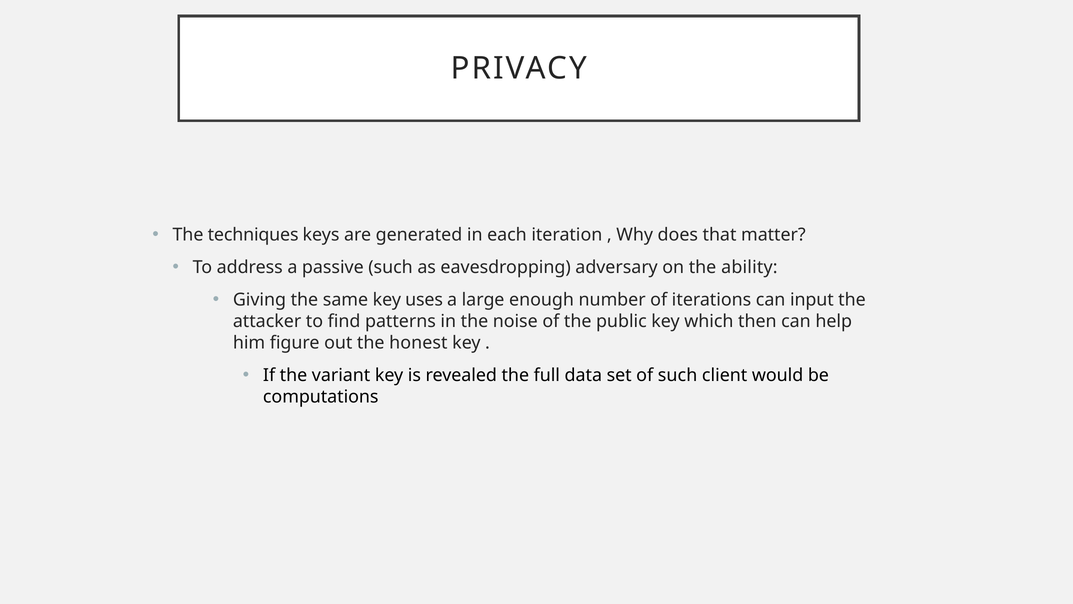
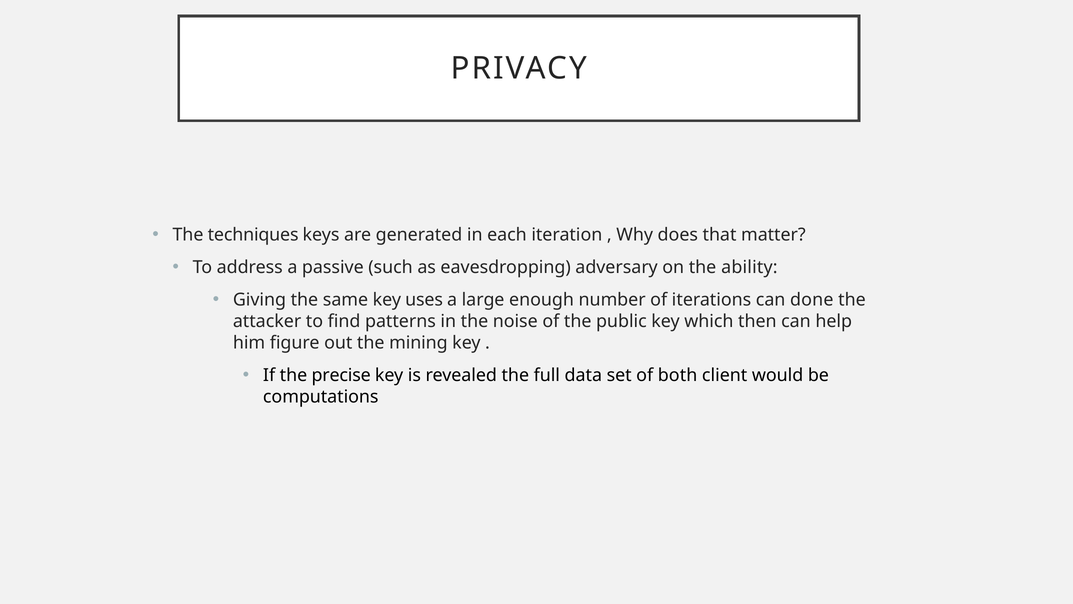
input: input -> done
honest: honest -> mining
variant: variant -> precise
of such: such -> both
